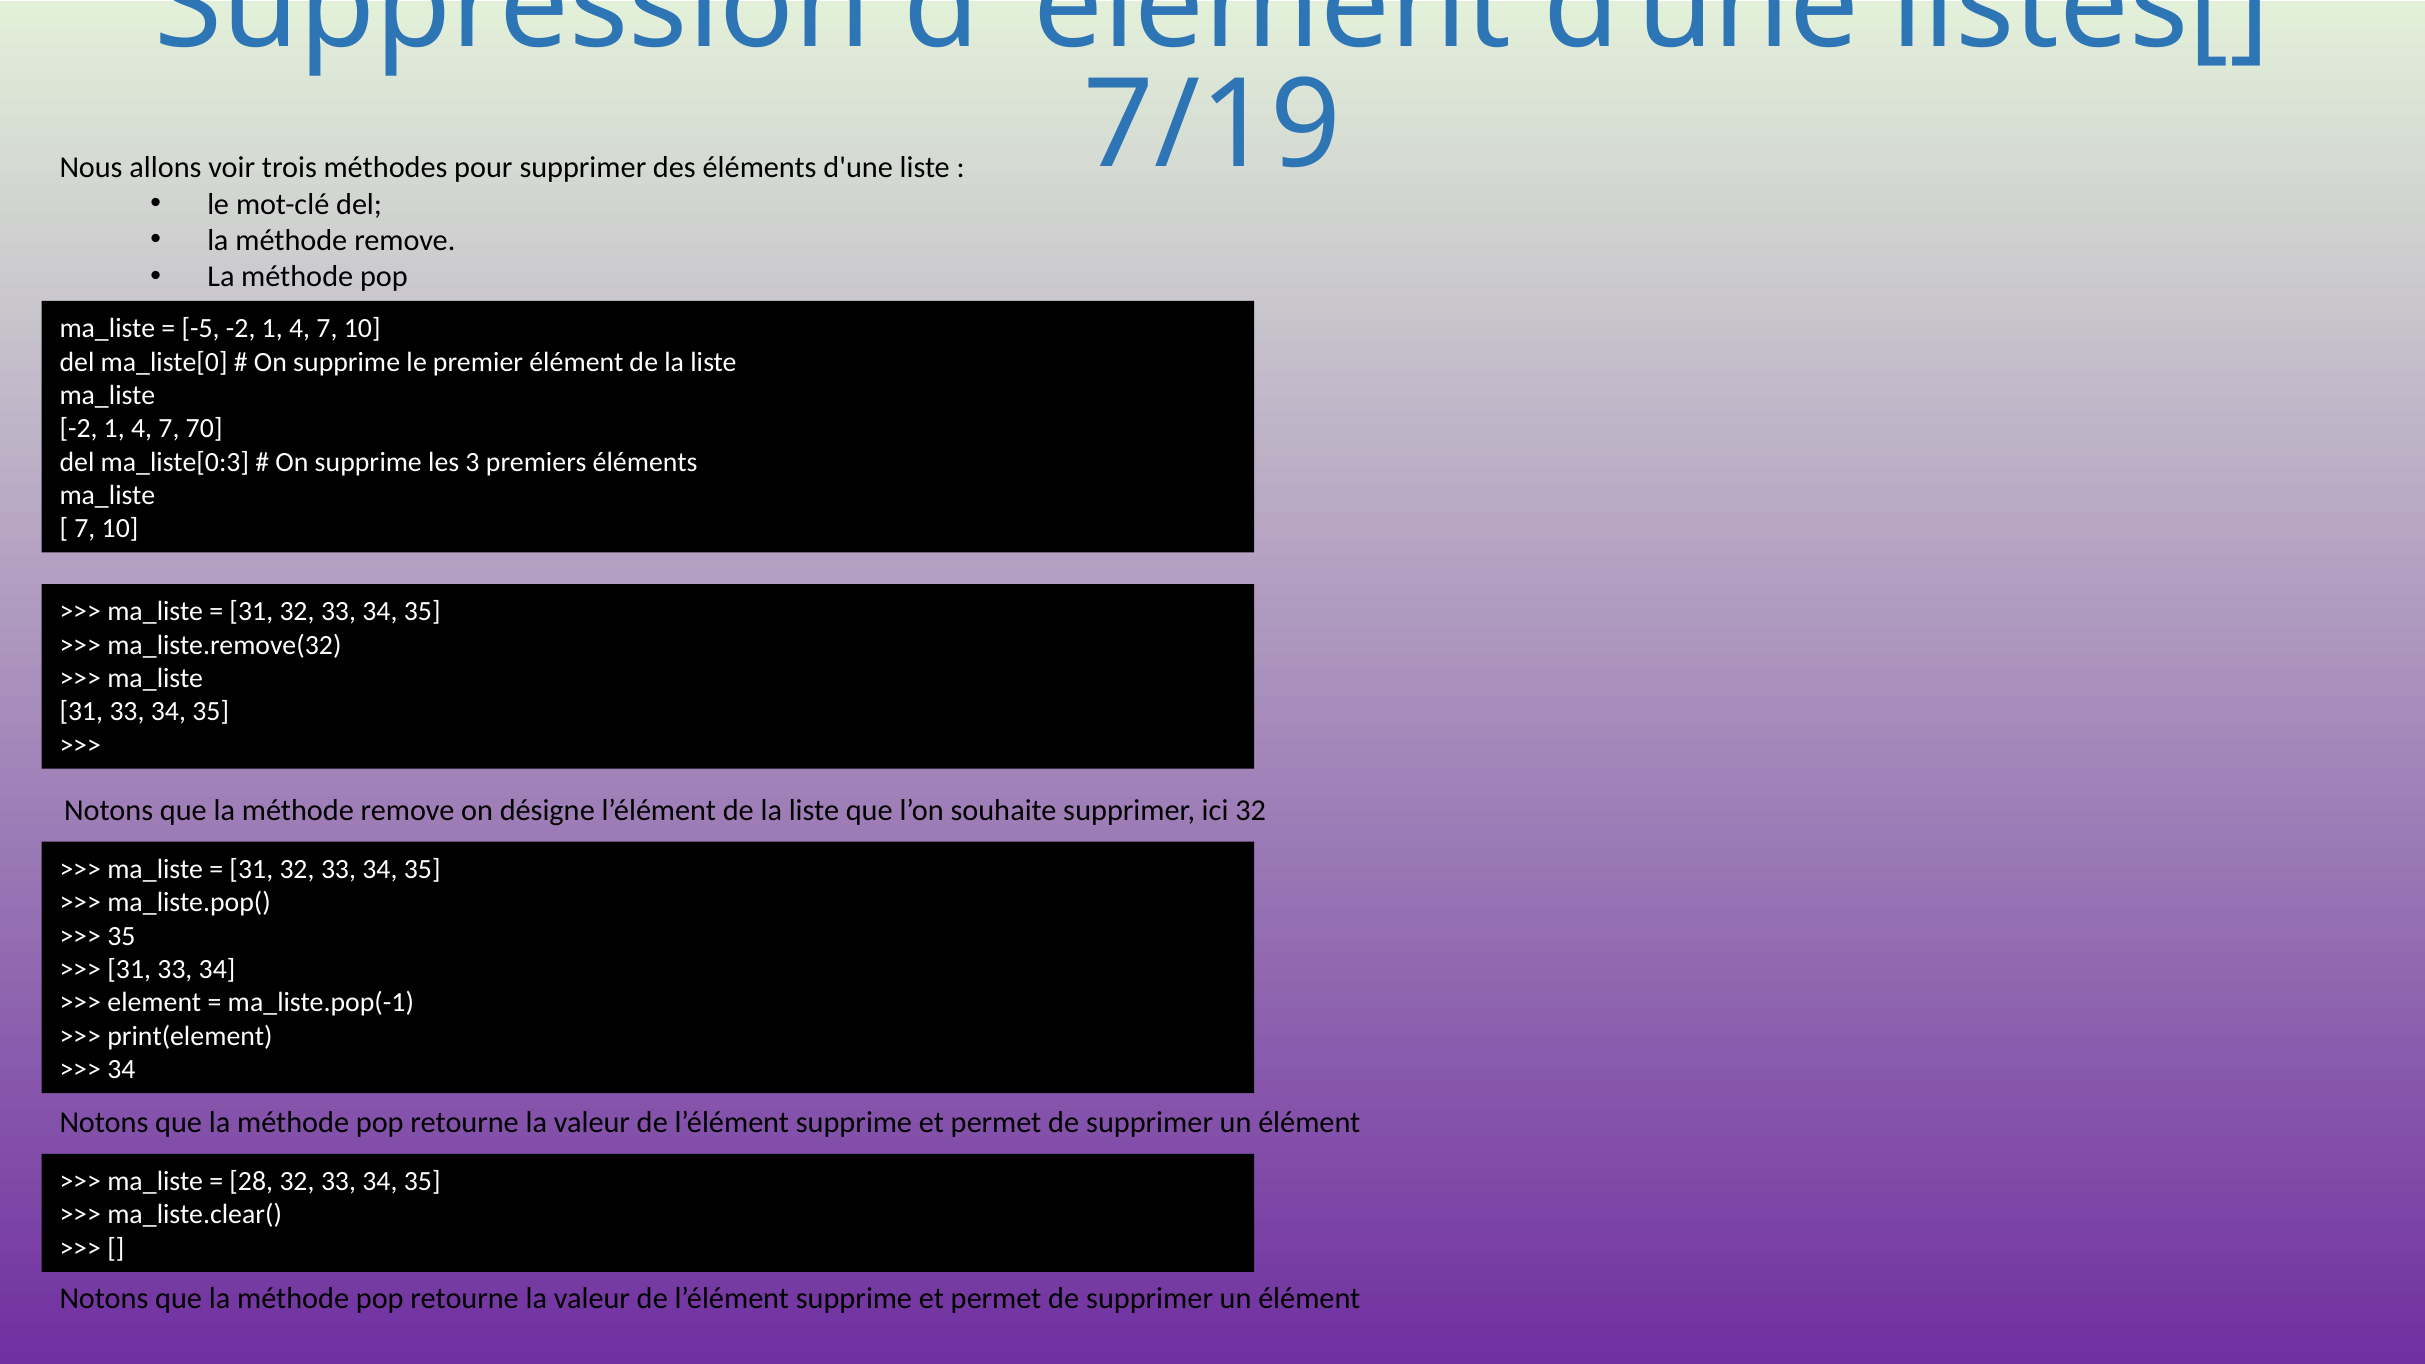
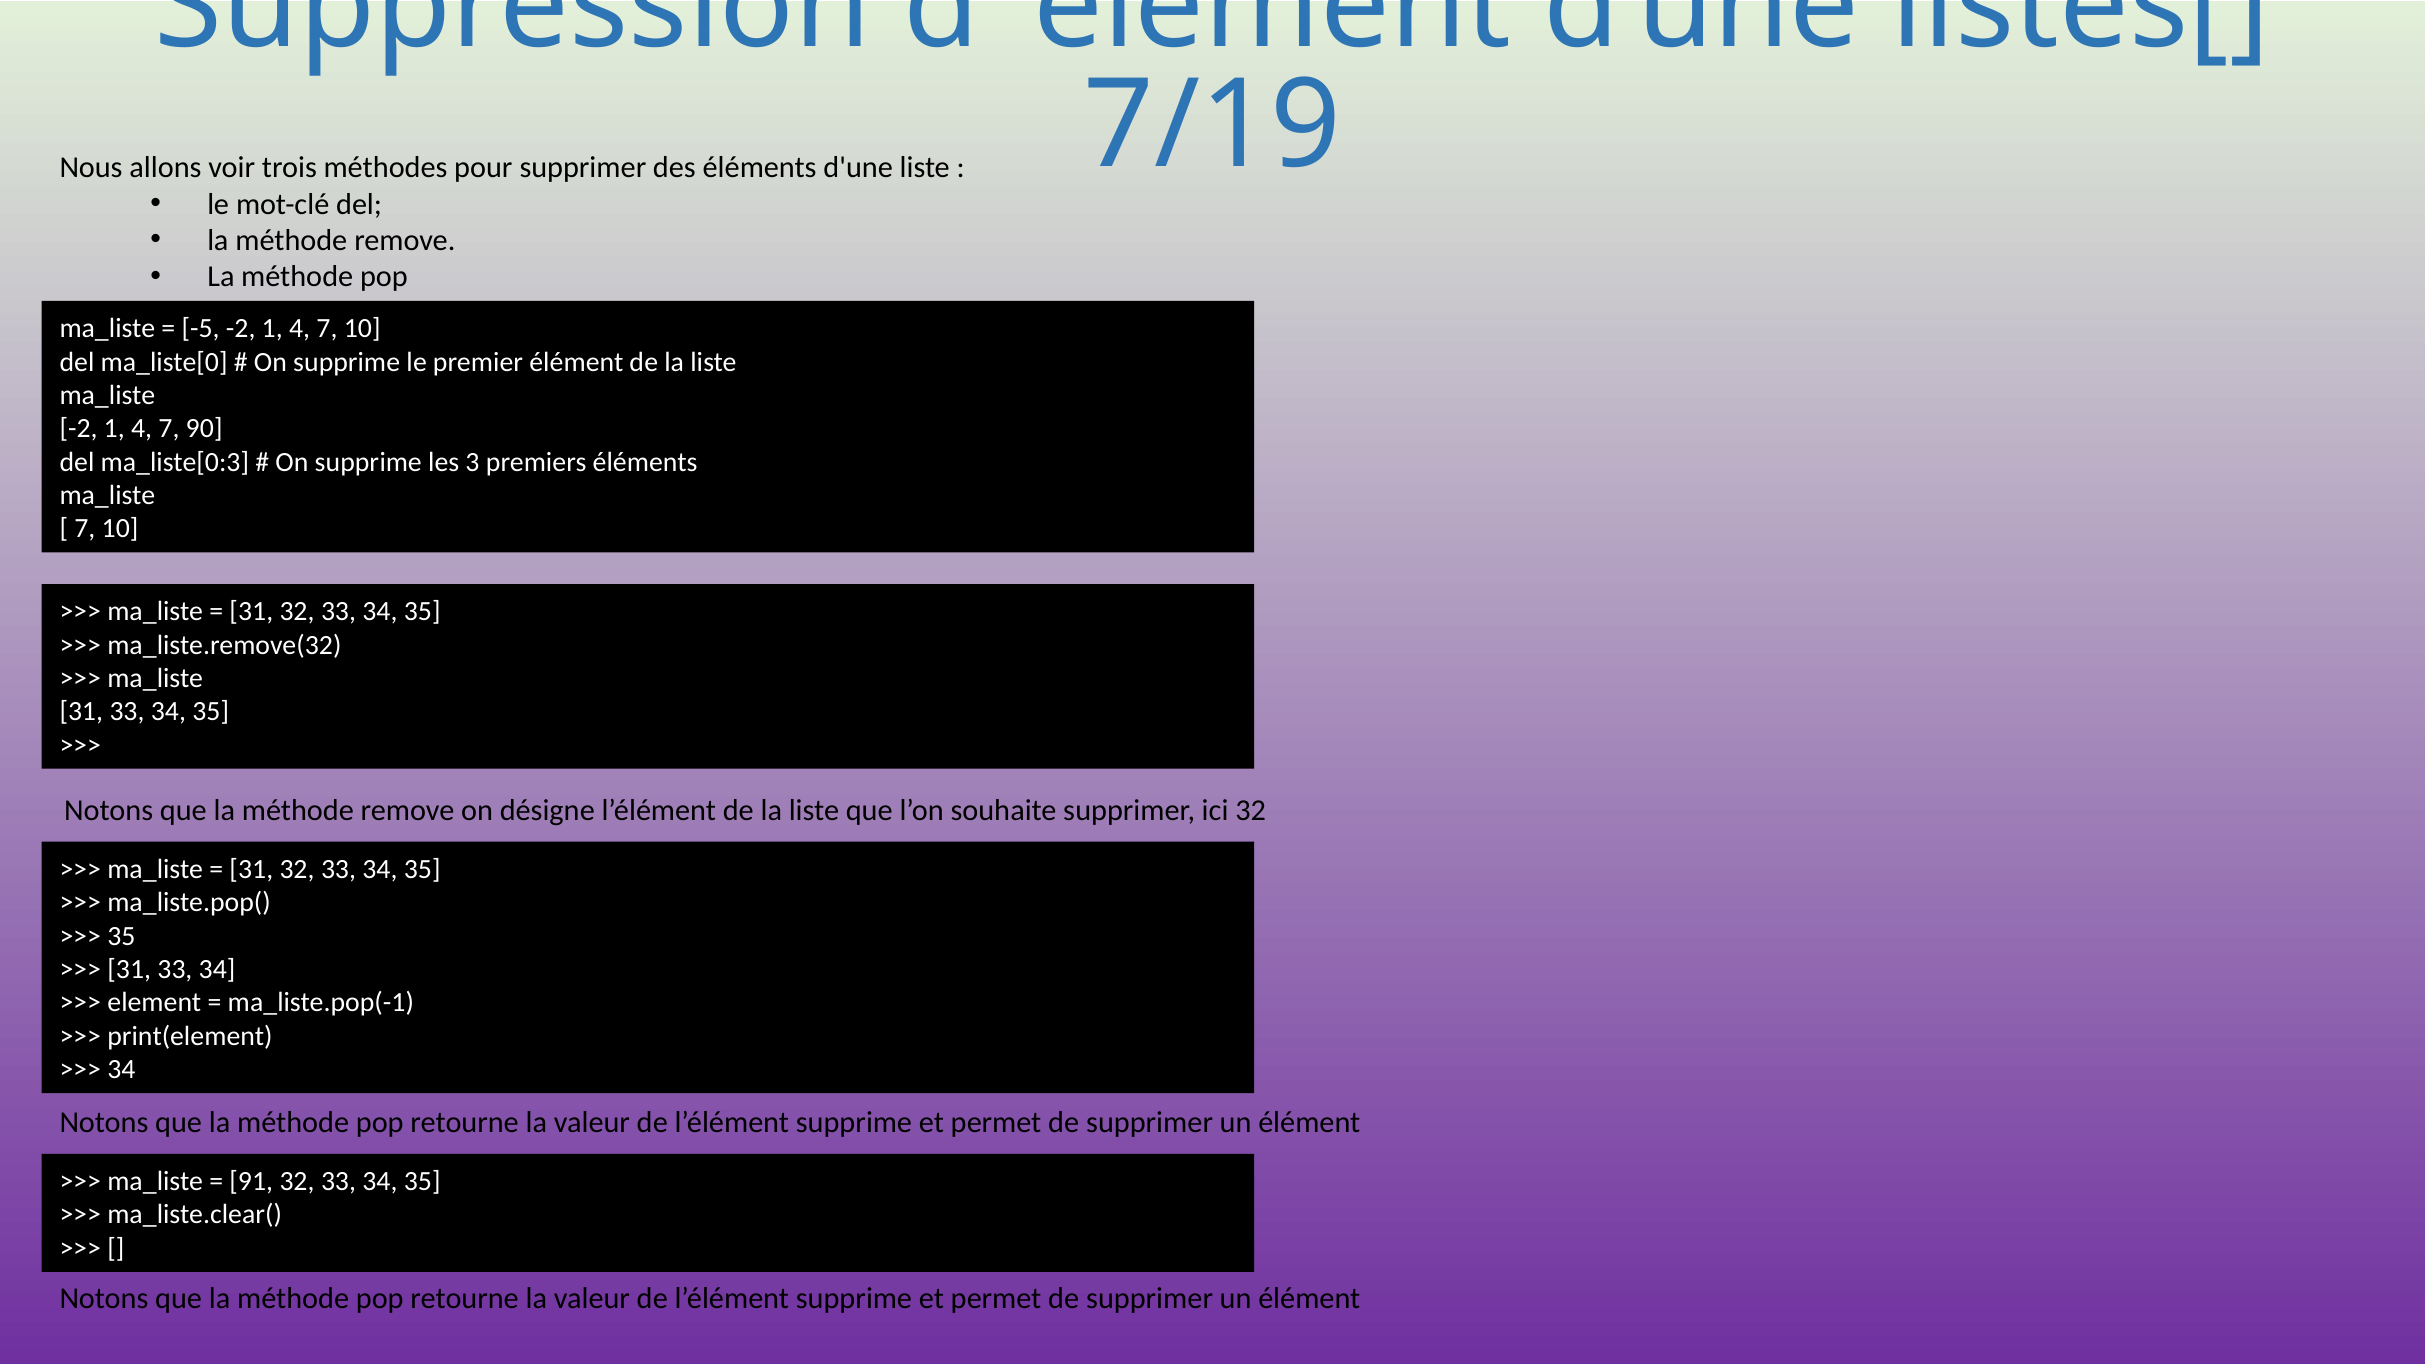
70: 70 -> 90
28: 28 -> 91
